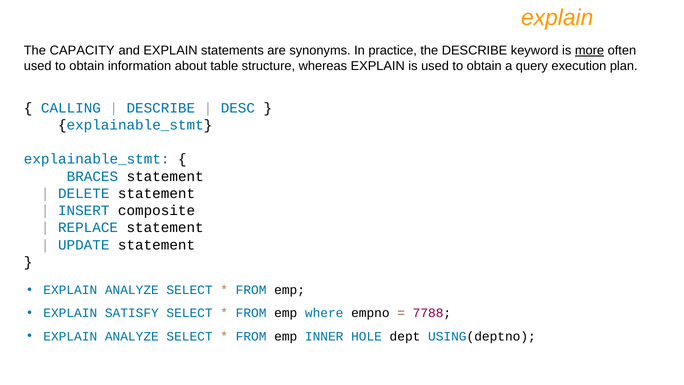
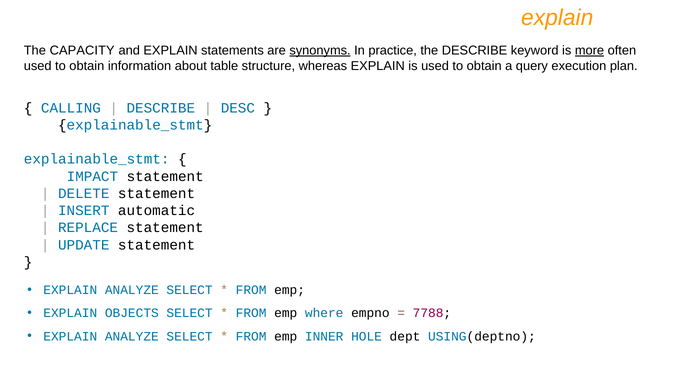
synonyms underline: none -> present
BRACES: BRACES -> IMPACT
composite: composite -> automatic
SATISFY: SATISFY -> OBJECTS
